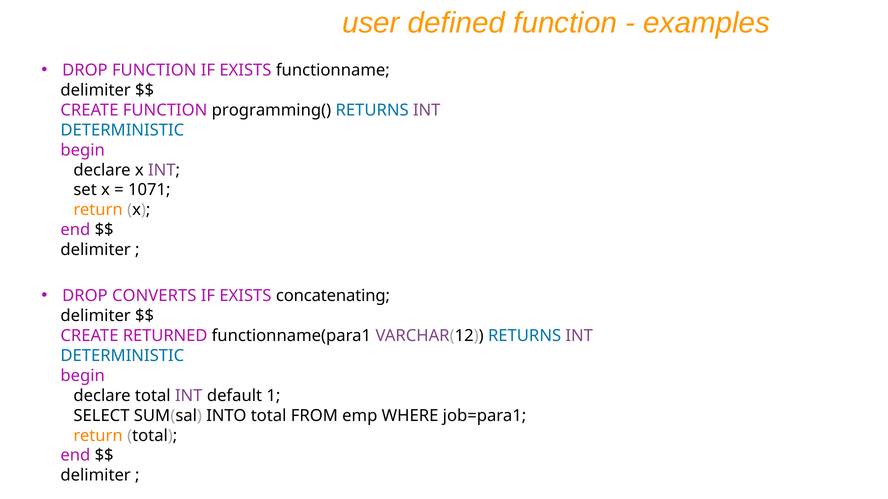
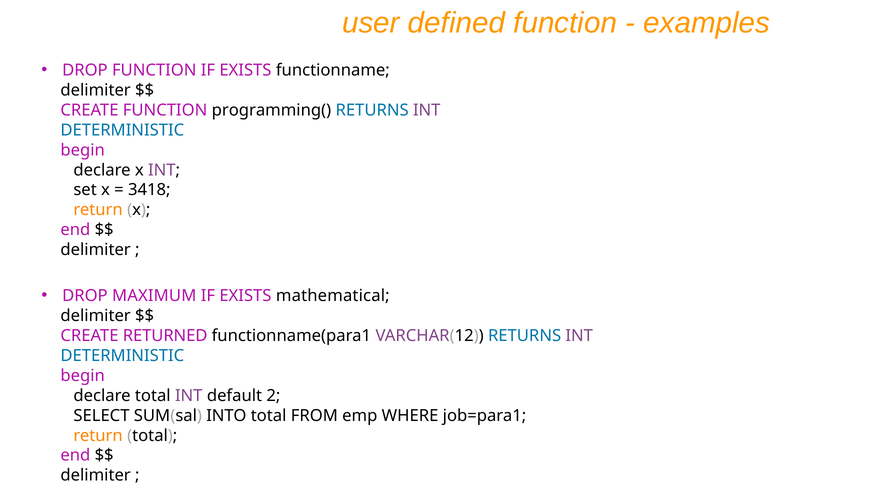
1071: 1071 -> 3418
CONVERTS: CONVERTS -> MAXIMUM
concatenating: concatenating -> mathematical
1: 1 -> 2
